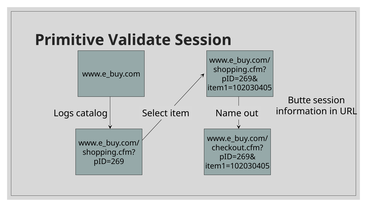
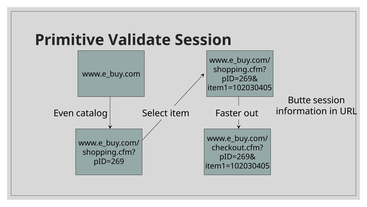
Logs: Logs -> Even
Name: Name -> Faster
